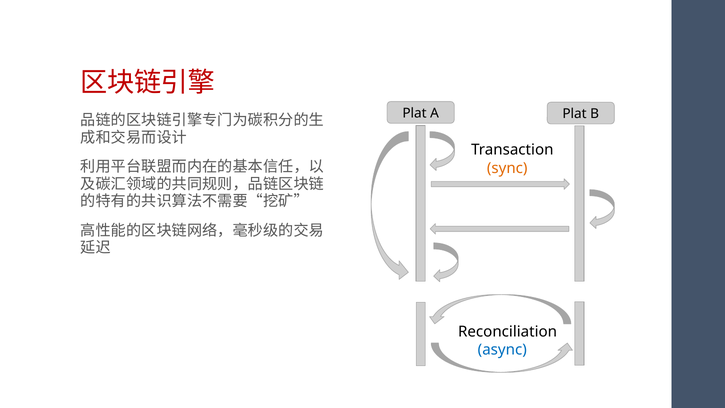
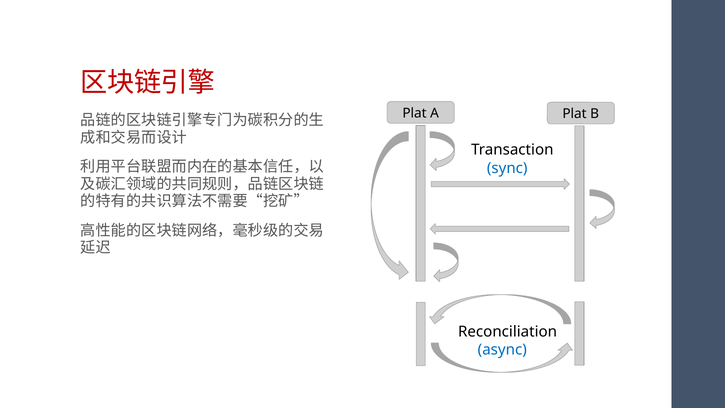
sync colour: orange -> blue
